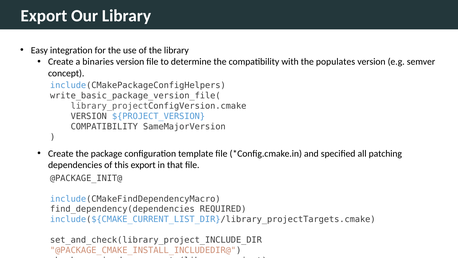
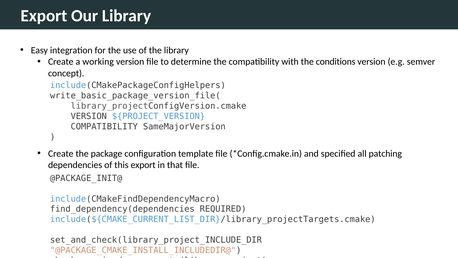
binaries: binaries -> working
populates: populates -> conditions
